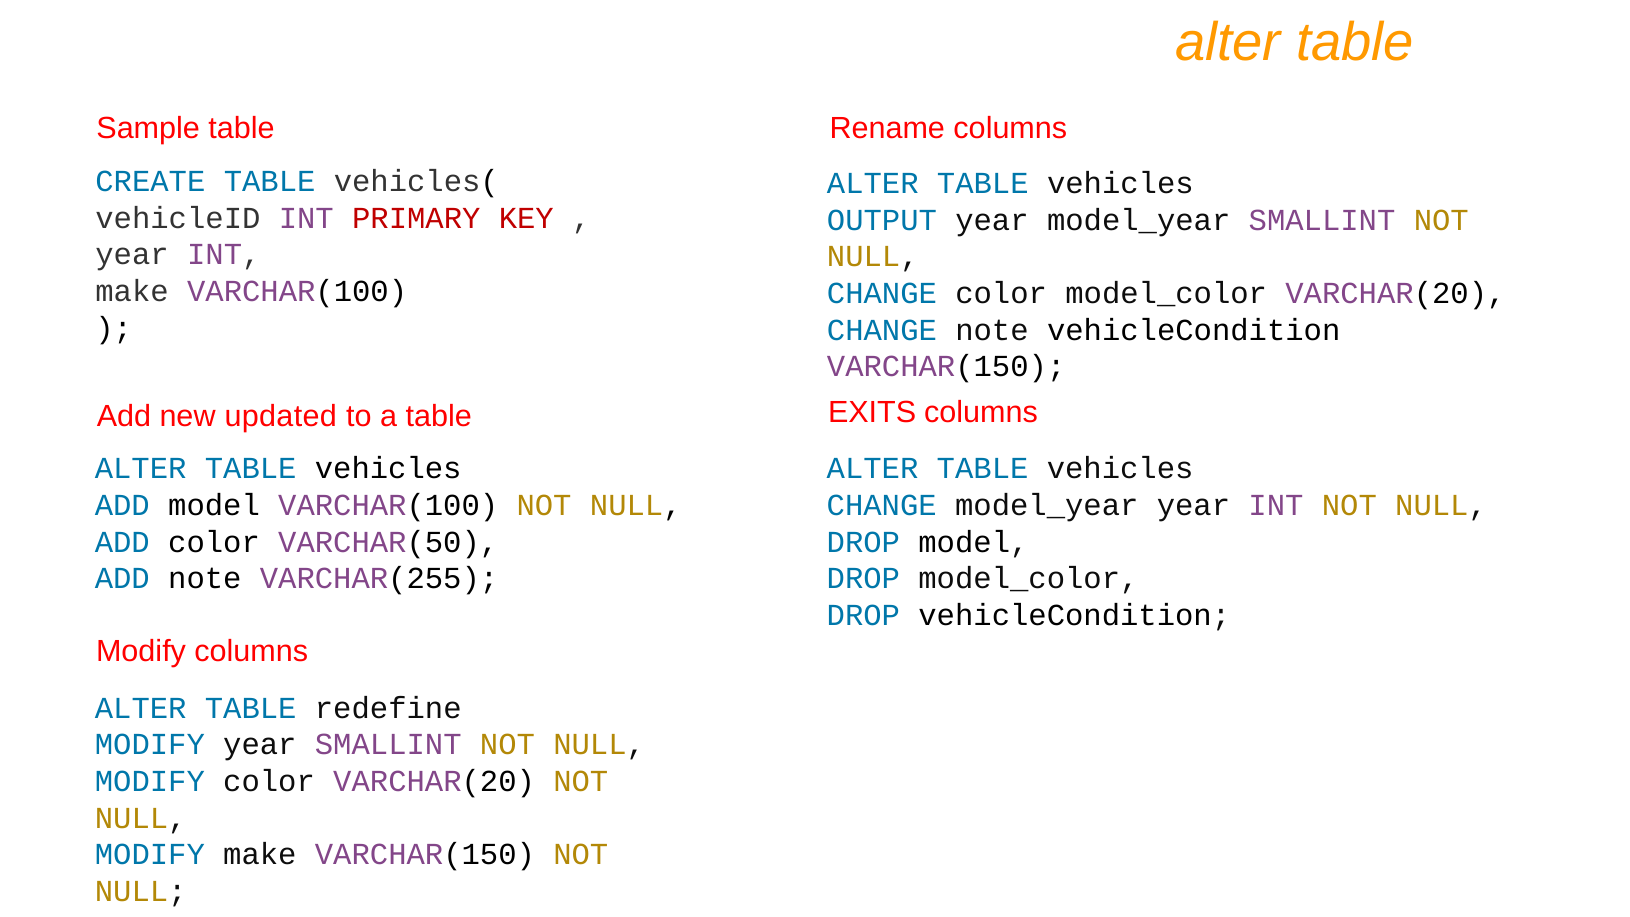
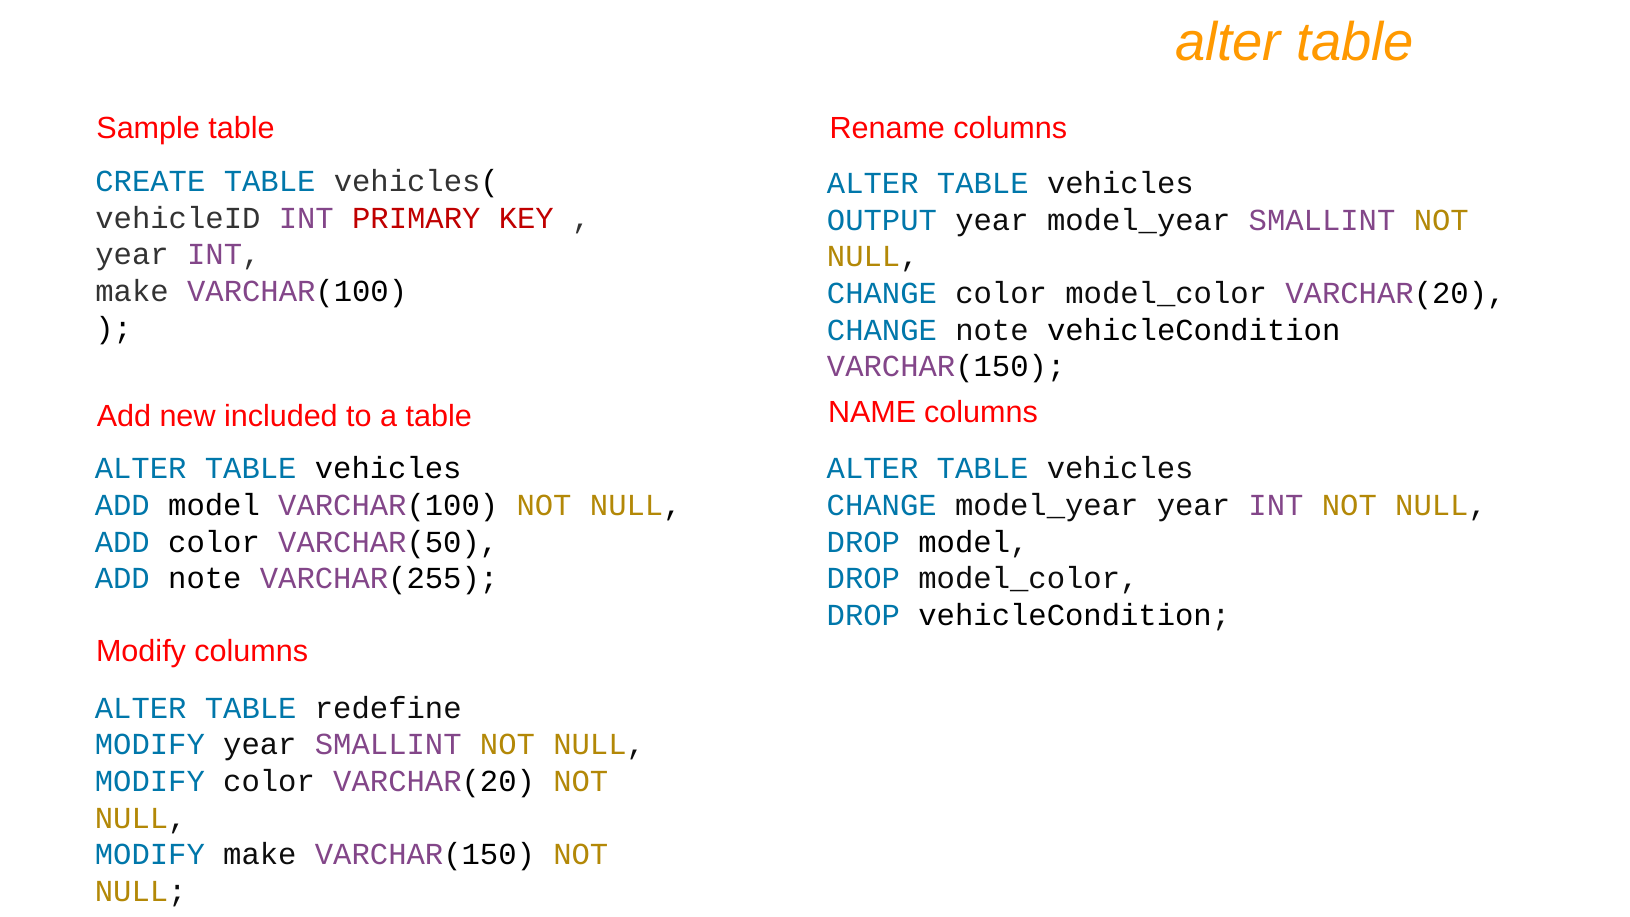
EXITS: EXITS -> NAME
updated: updated -> included
